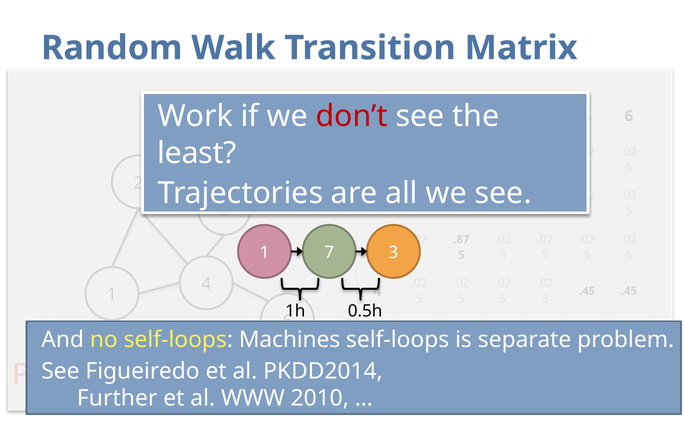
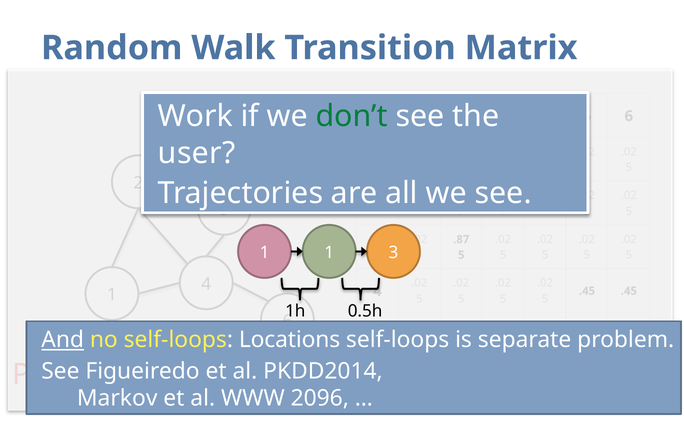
don’t colour: red -> green
least: least -> user
7 at (329, 252): 7 -> 1
And underline: none -> present
Machines: Machines -> Locations
Further: Further -> Markov
2010: 2010 -> 2096
